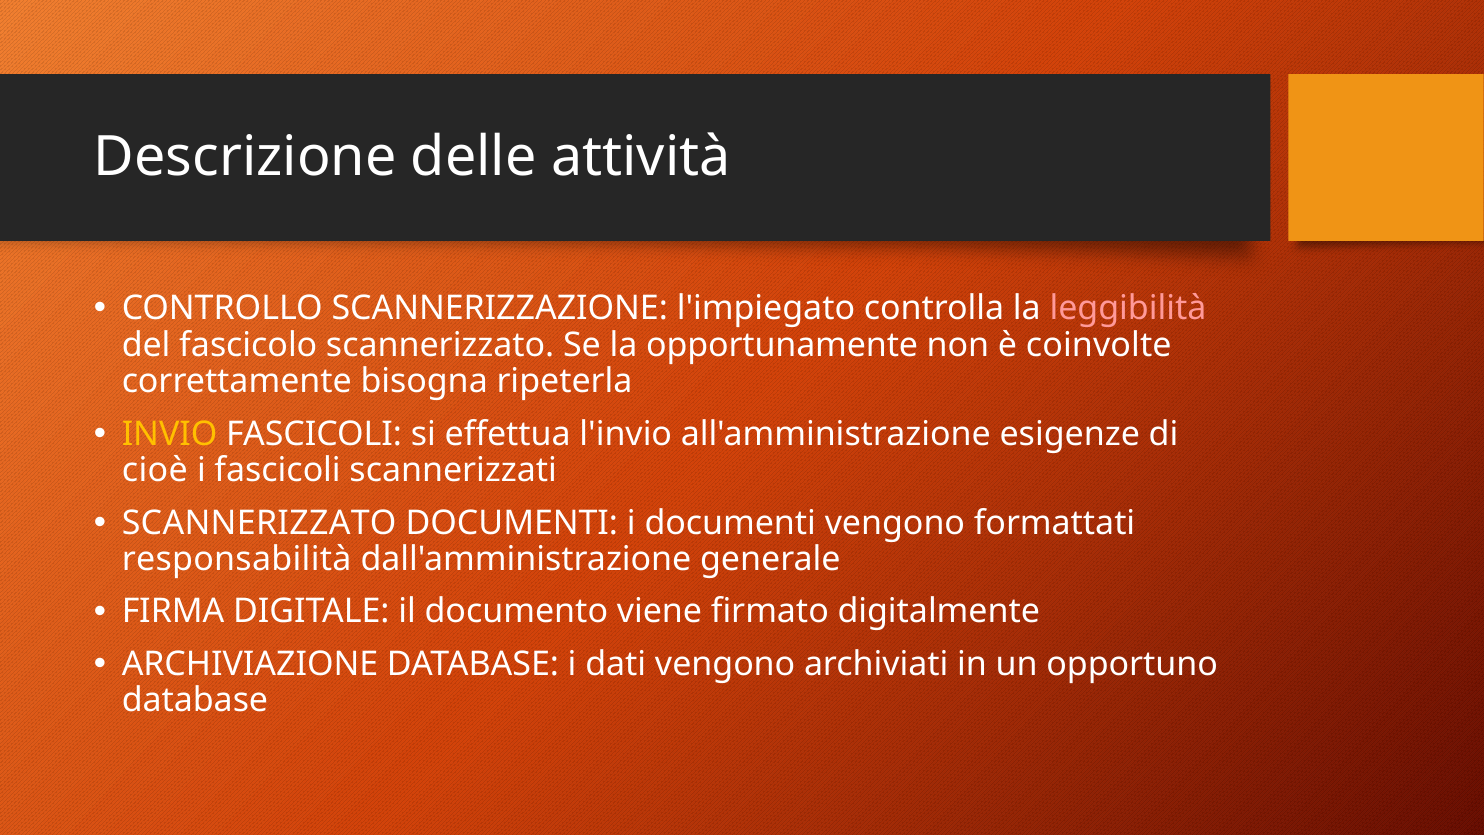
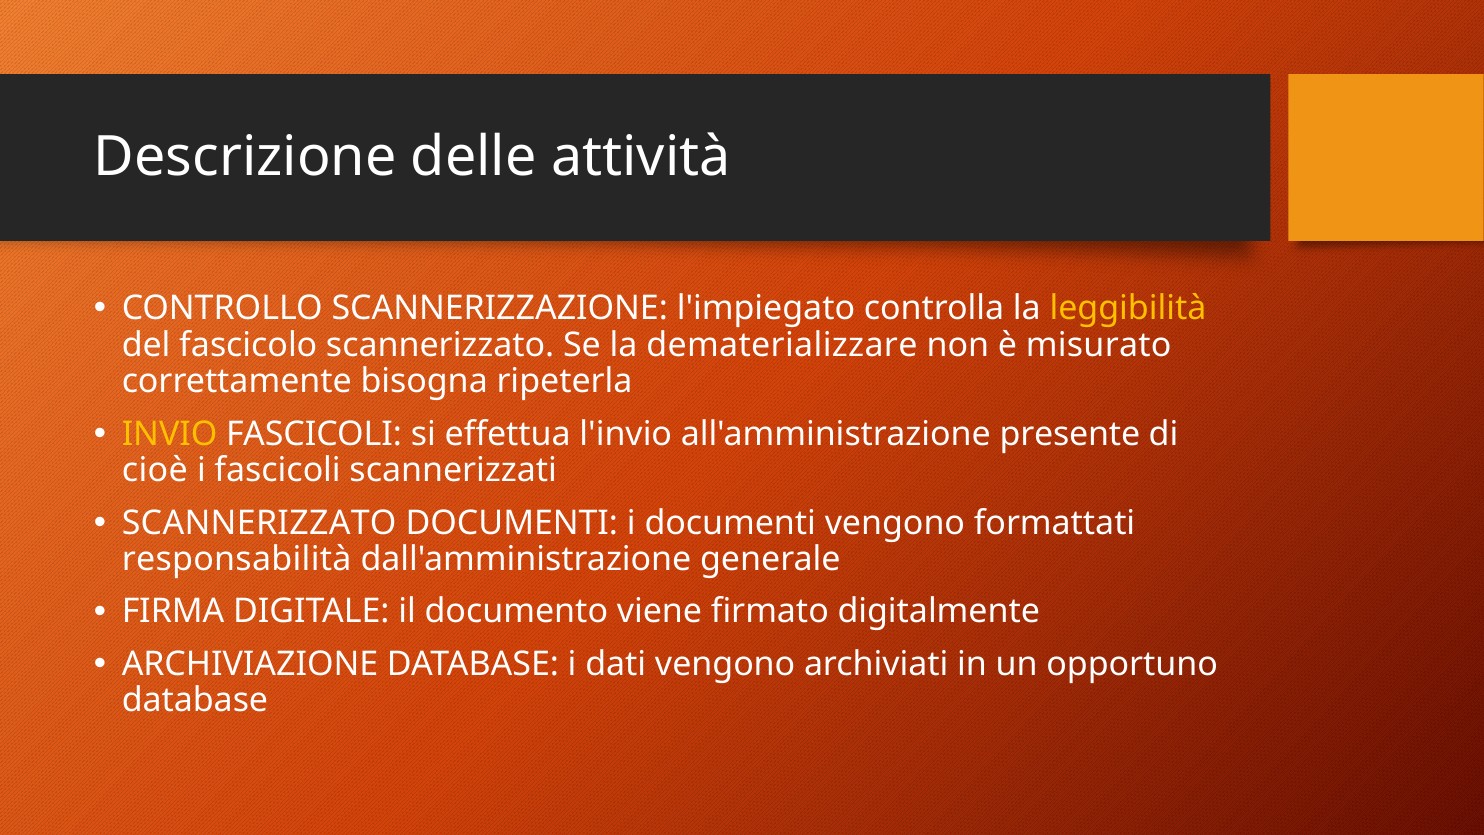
leggibilità colour: pink -> yellow
opportunamente: opportunamente -> dematerializzare
coinvolte: coinvolte -> misurato
esigenze: esigenze -> presente
